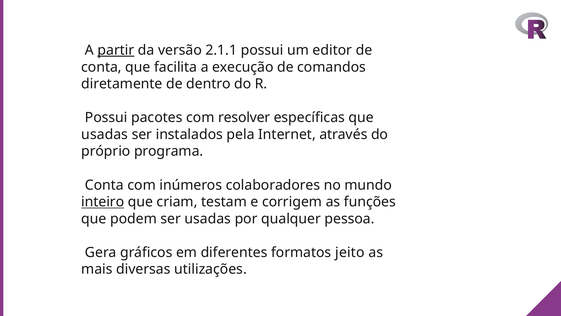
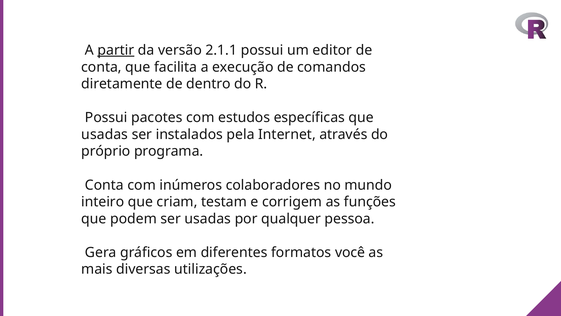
resolver: resolver -> estudos
inteiro underline: present -> none
jeito: jeito -> você
